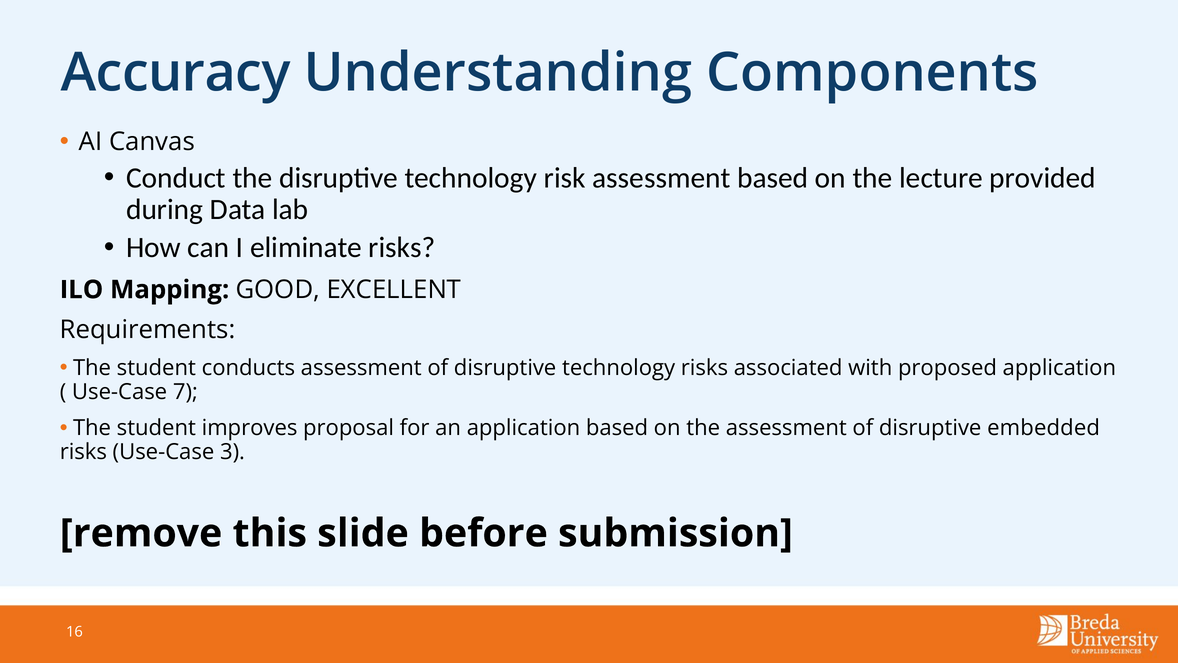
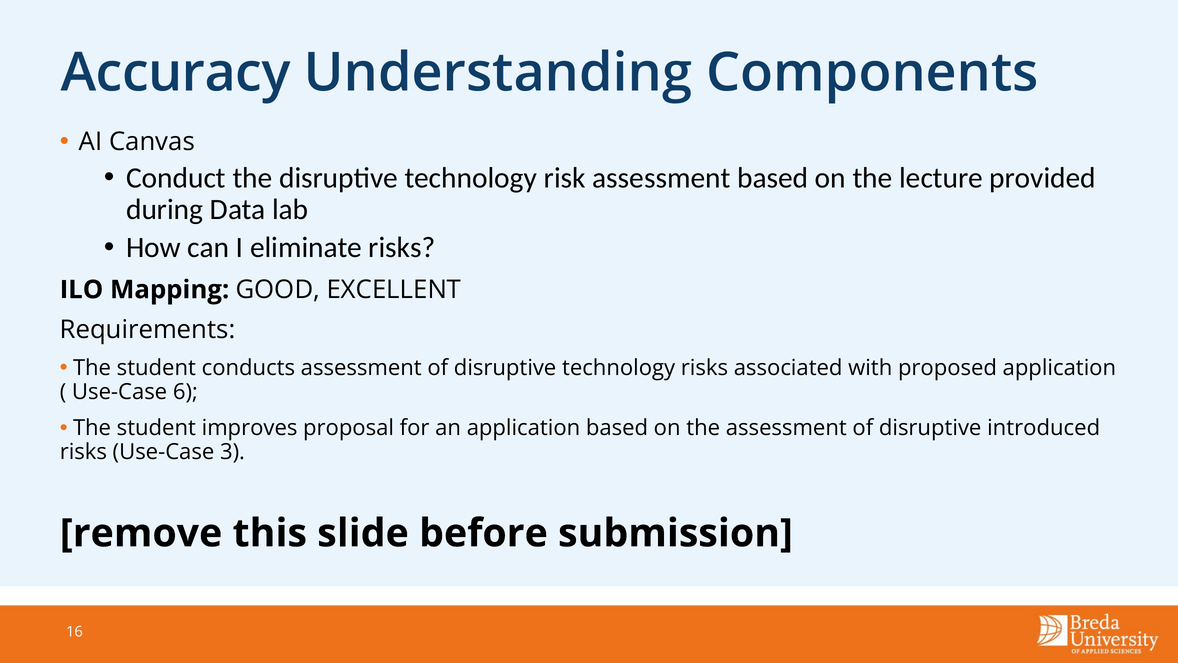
7: 7 -> 6
embedded: embedded -> introduced
